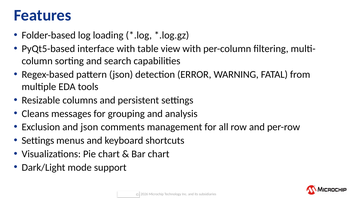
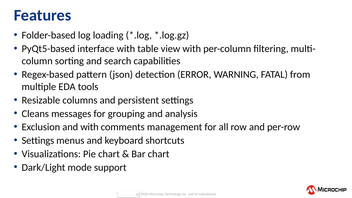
and json: json -> with
